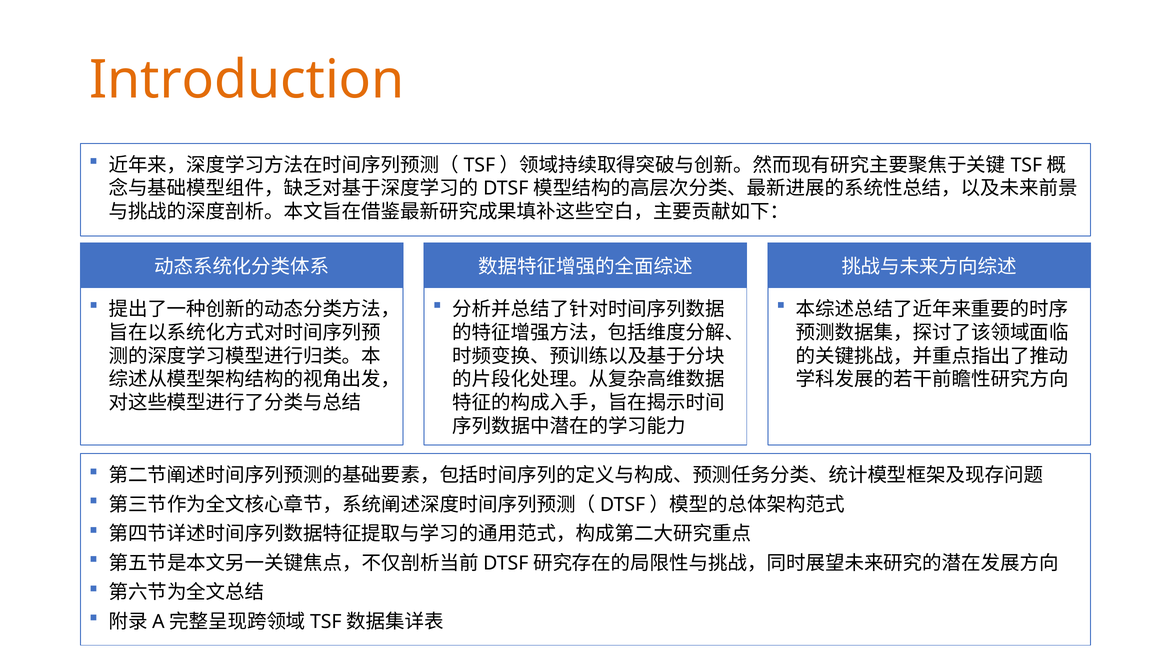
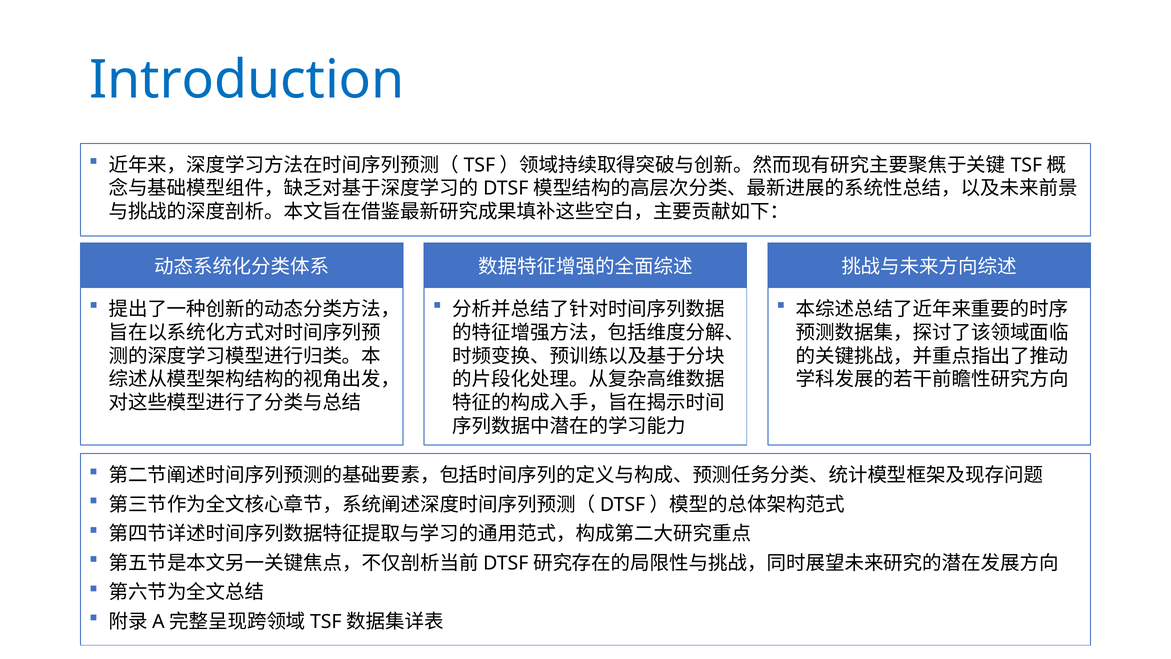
Introduction colour: orange -> blue
